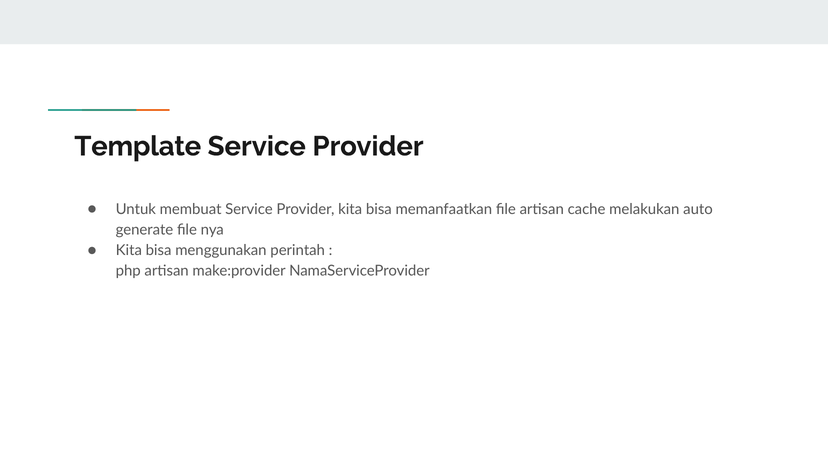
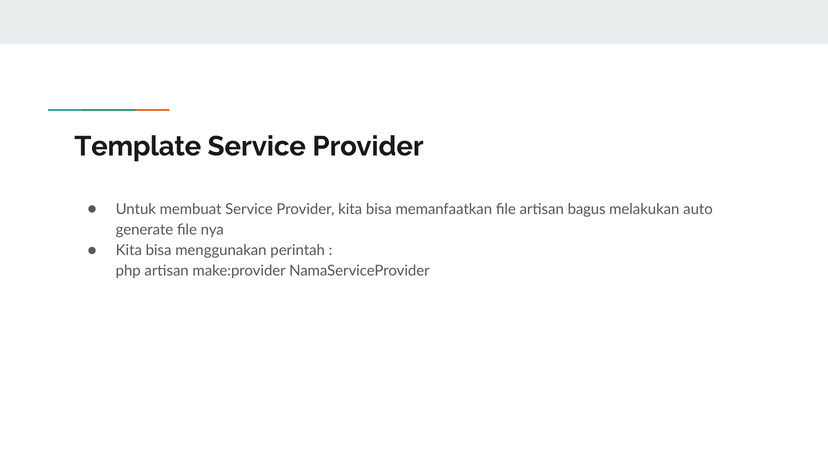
cache: cache -> bagus
